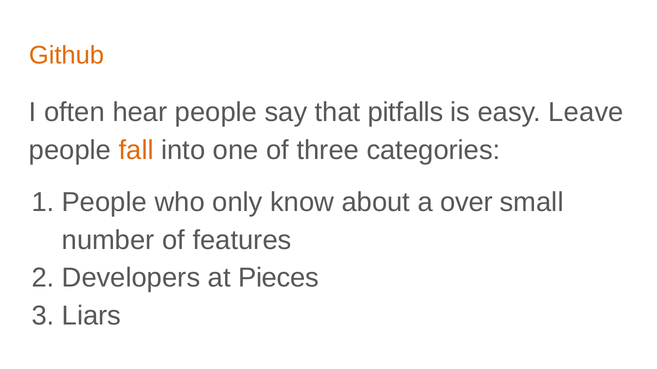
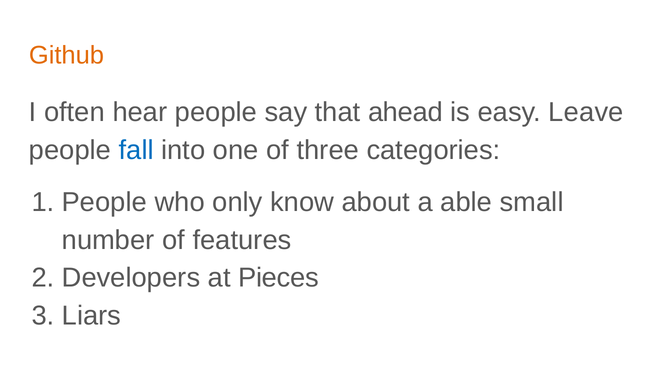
pitfalls: pitfalls -> ahead
fall colour: orange -> blue
over: over -> able
